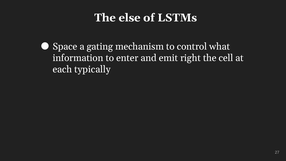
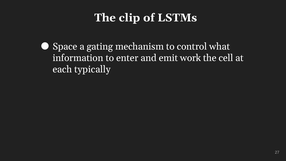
else: else -> clip
right: right -> work
